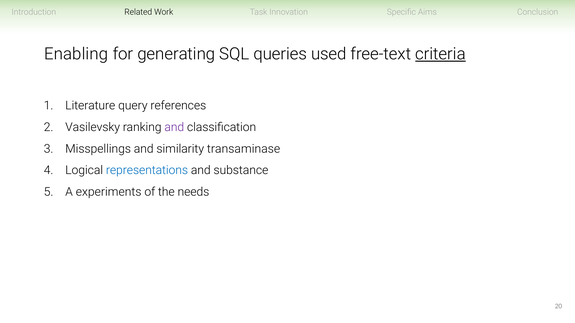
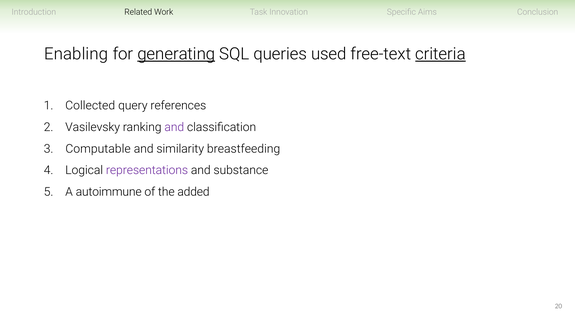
generating underline: none -> present
Literature: Literature -> Collected
Misspellings: Misspellings -> Computable
transaminase: transaminase -> breastfeeding
representations colour: blue -> purple
experiments: experiments -> autoimmune
needs: needs -> added
